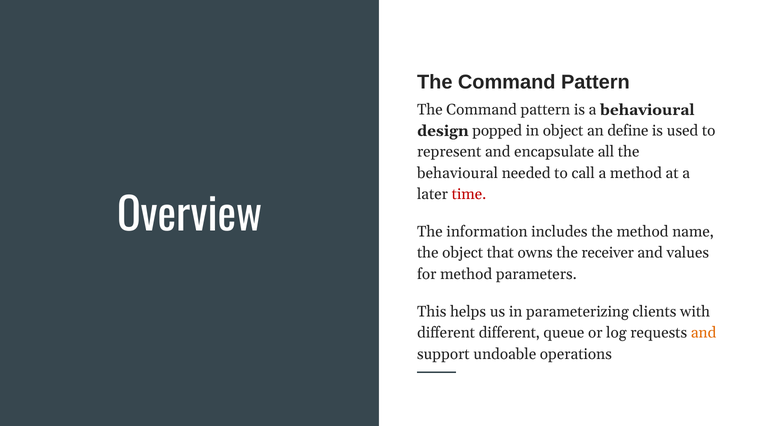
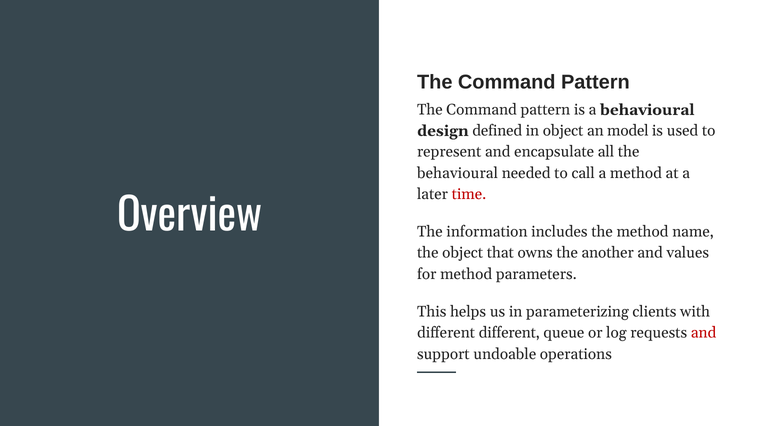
popped: popped -> defined
define: define -> model
receiver: receiver -> another
and at (704, 333) colour: orange -> red
